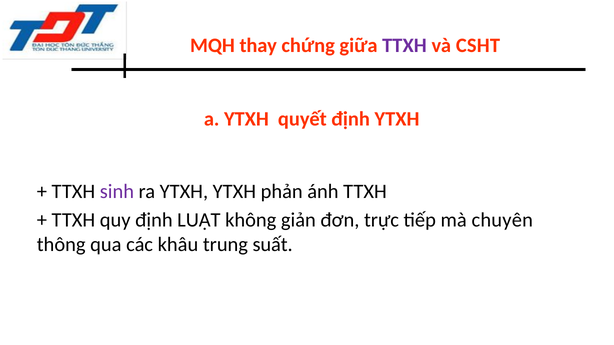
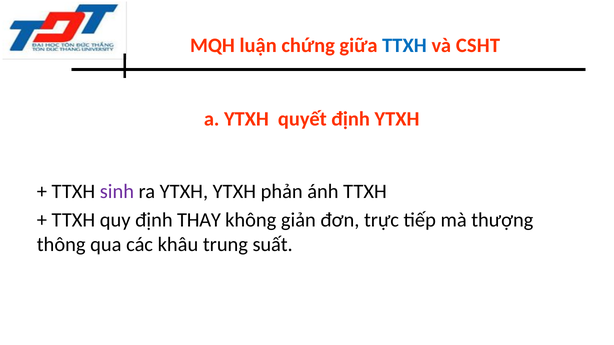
thay: thay -> luận
TTXH at (404, 46) colour: purple -> blue
LUẬT: LUẬT -> THAY
chuyên: chuyên -> thượng
